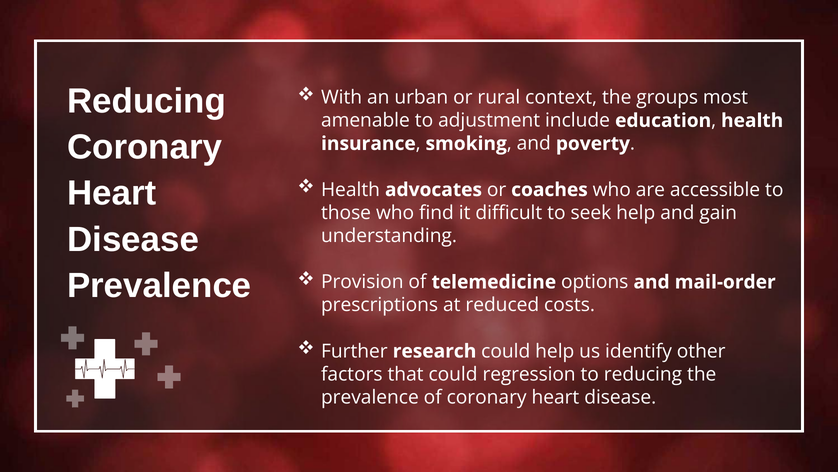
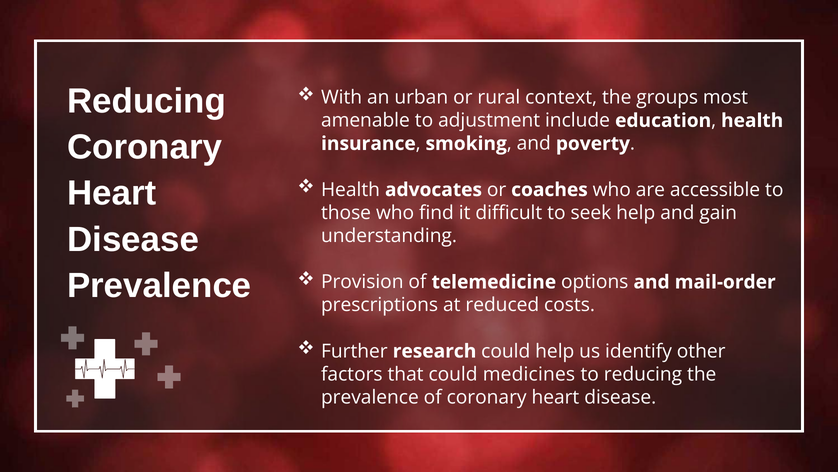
regression: regression -> medicines
